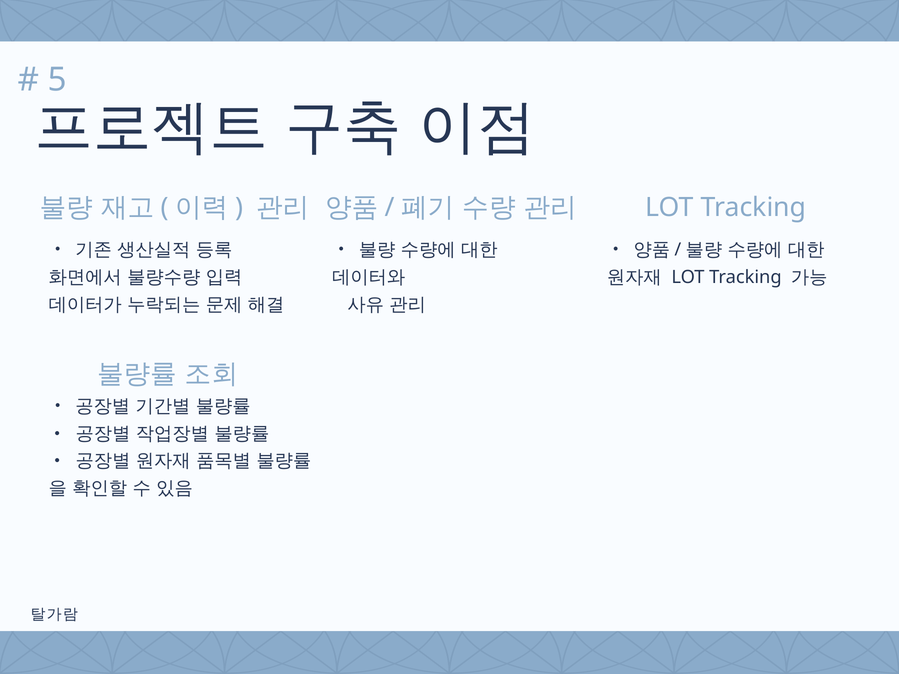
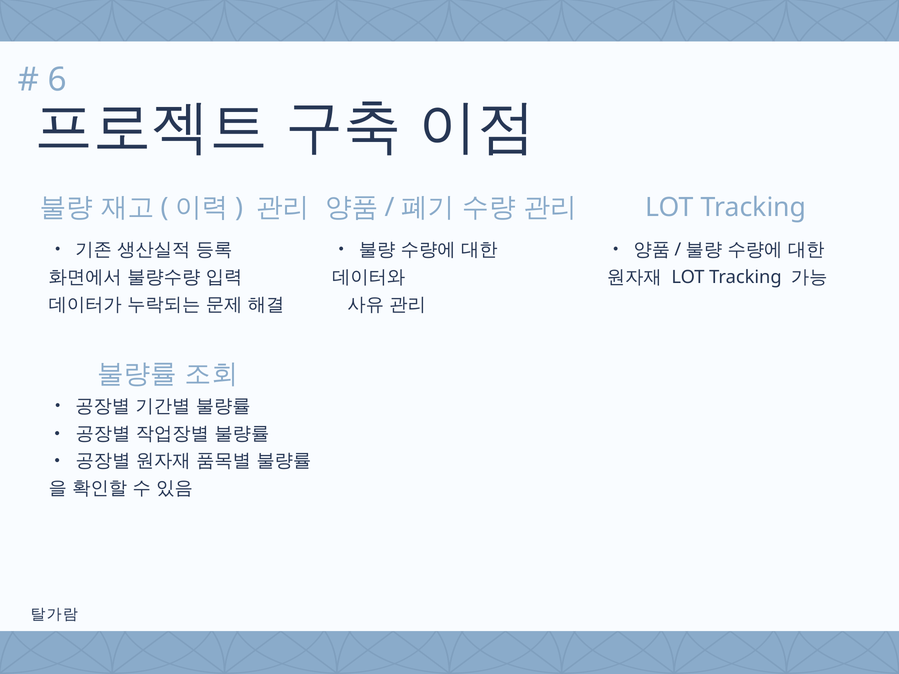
5: 5 -> 6
